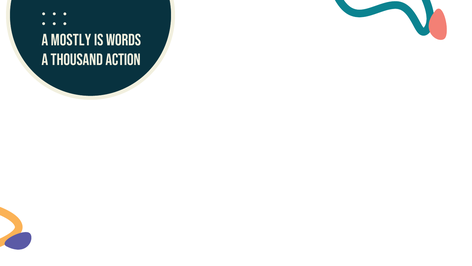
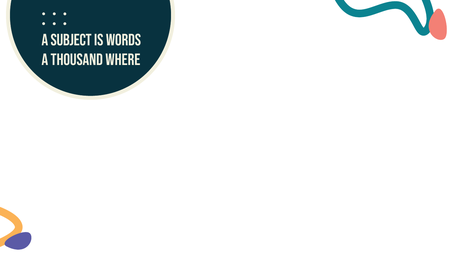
mostly: mostly -> subject
action: action -> where
